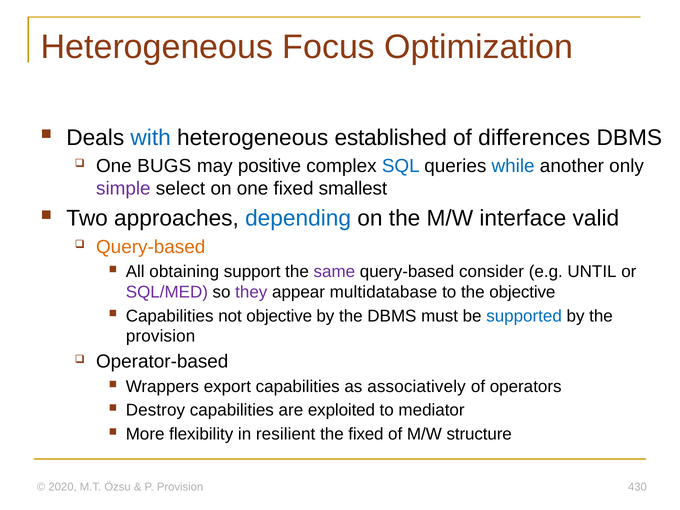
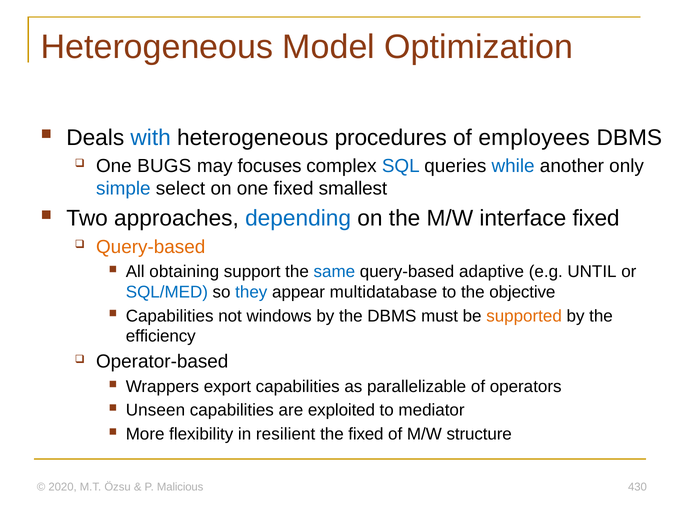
Focus: Focus -> Model
established: established -> procedures
differences: differences -> employees
positive: positive -> focuses
simple colour: purple -> blue
interface valid: valid -> fixed
same colour: purple -> blue
consider: consider -> adaptive
SQL/MED colour: purple -> blue
they colour: purple -> blue
not objective: objective -> windows
supported colour: blue -> orange
provision at (161, 336): provision -> efficiency
associatively: associatively -> parallelizable
Destroy: Destroy -> Unseen
P Provision: Provision -> Malicious
